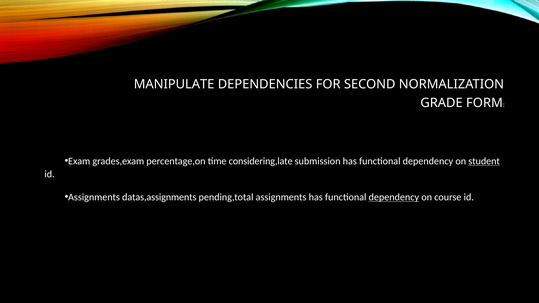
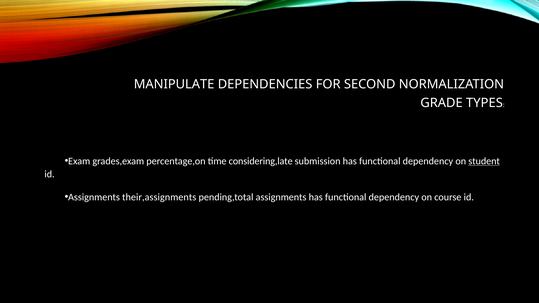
FORM: FORM -> TYPES
datas,assignments: datas,assignments -> their,assignments
dependency at (394, 197) underline: present -> none
